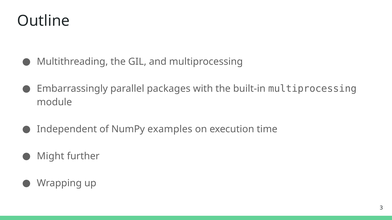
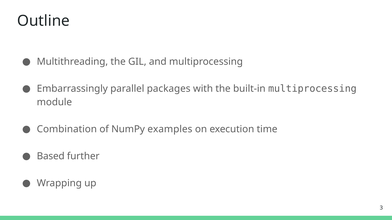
Independent: Independent -> Combination
Might: Might -> Based
